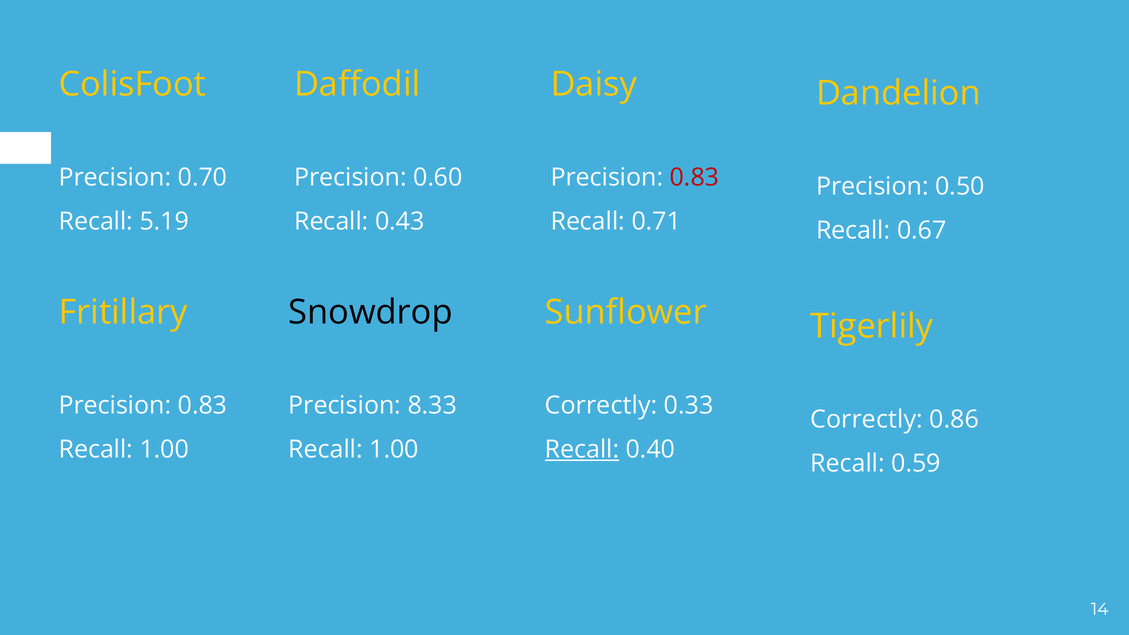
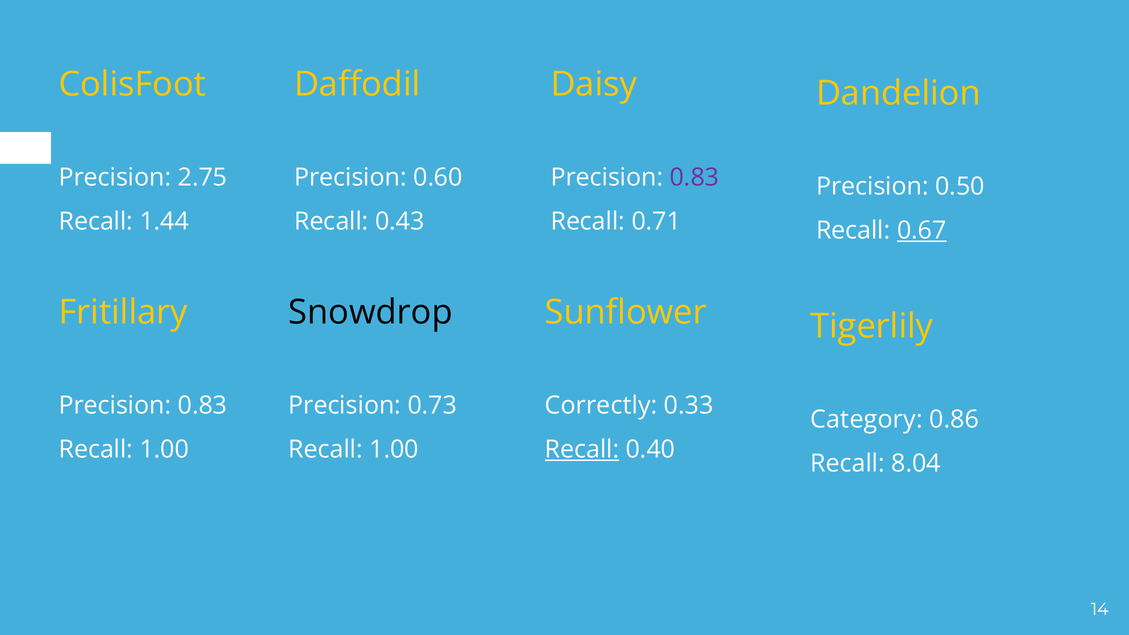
0.70: 0.70 -> 2.75
0.83 at (694, 178) colour: red -> purple
5.19: 5.19 -> 1.44
0.67 underline: none -> present
8.33: 8.33 -> 0.73
Correctly at (867, 419): Correctly -> Category
0.59: 0.59 -> 8.04
